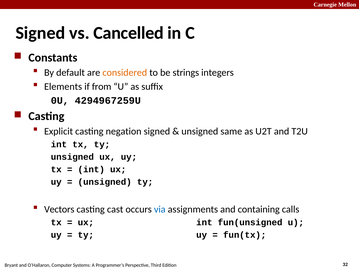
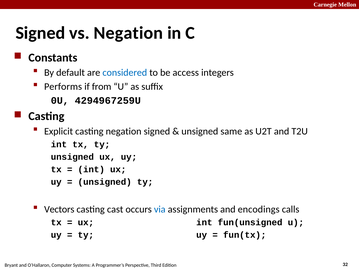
vs Cancelled: Cancelled -> Negation
considered colour: orange -> blue
strings: strings -> access
Elements: Elements -> Performs
containing: containing -> encodings
